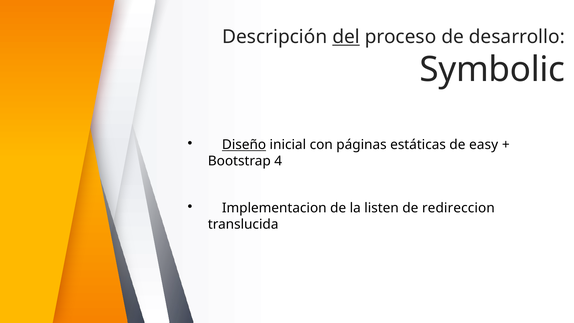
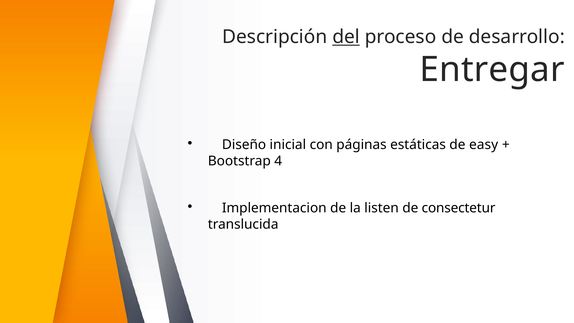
Symbolic: Symbolic -> Entregar
Diseño underline: present -> none
redireccion: redireccion -> consectetur
